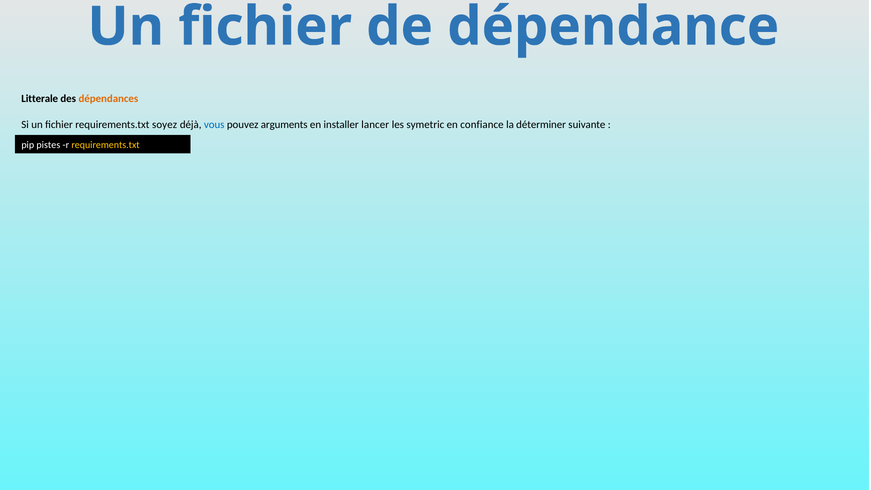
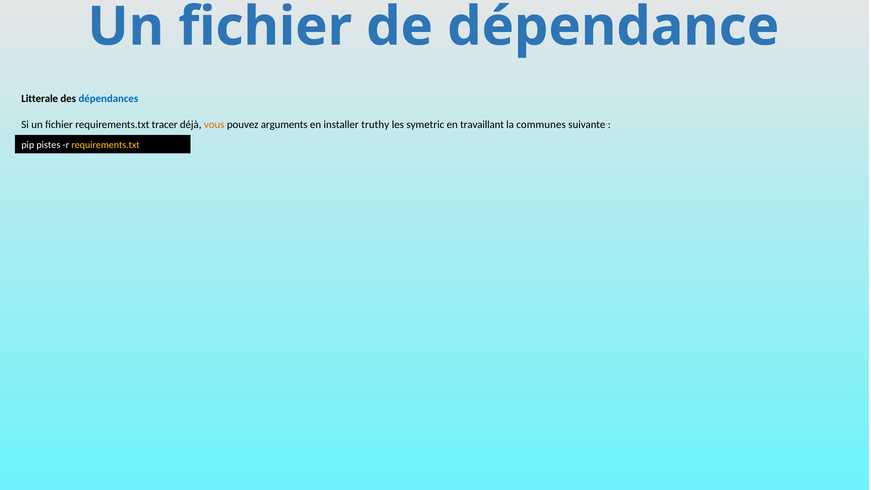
dépendances colour: orange -> blue
soyez: soyez -> tracer
vous colour: blue -> orange
lancer: lancer -> truthy
confiance: confiance -> travaillant
déterminer: déterminer -> communes
